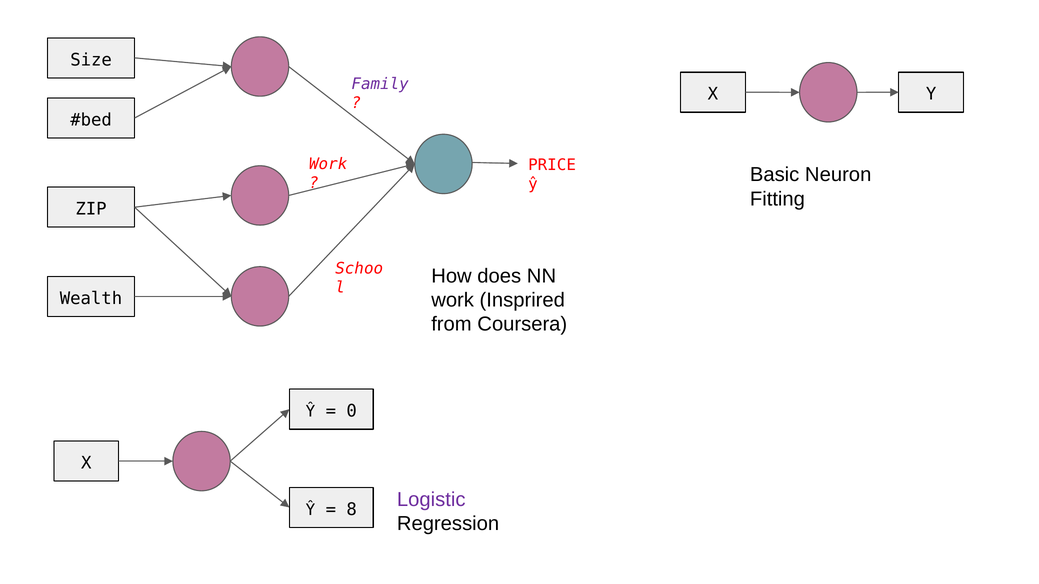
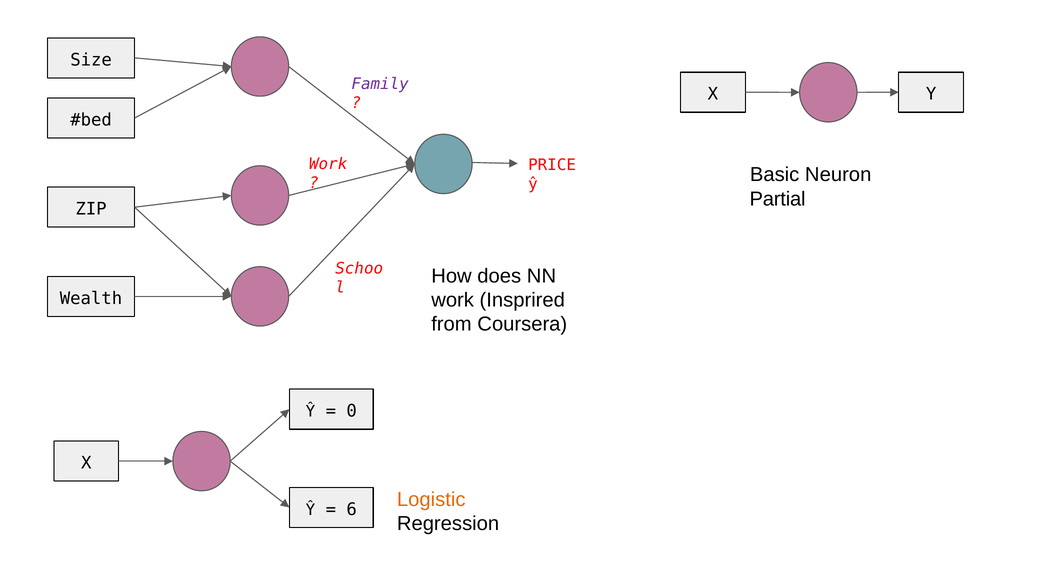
Fitting: Fitting -> Partial
Logistic colour: purple -> orange
8: 8 -> 6
